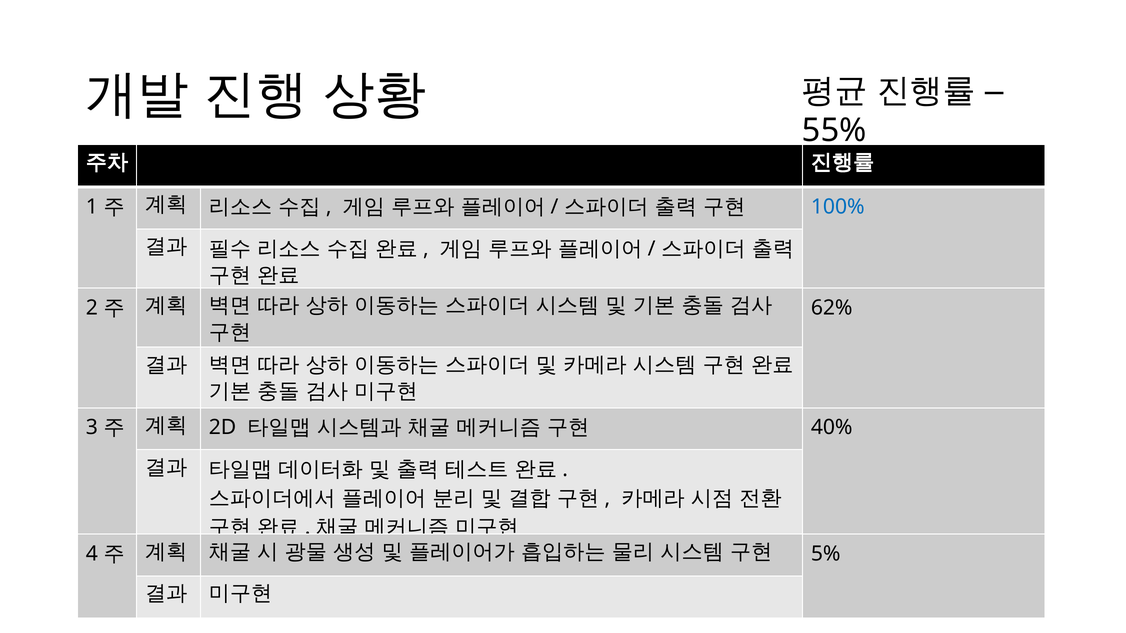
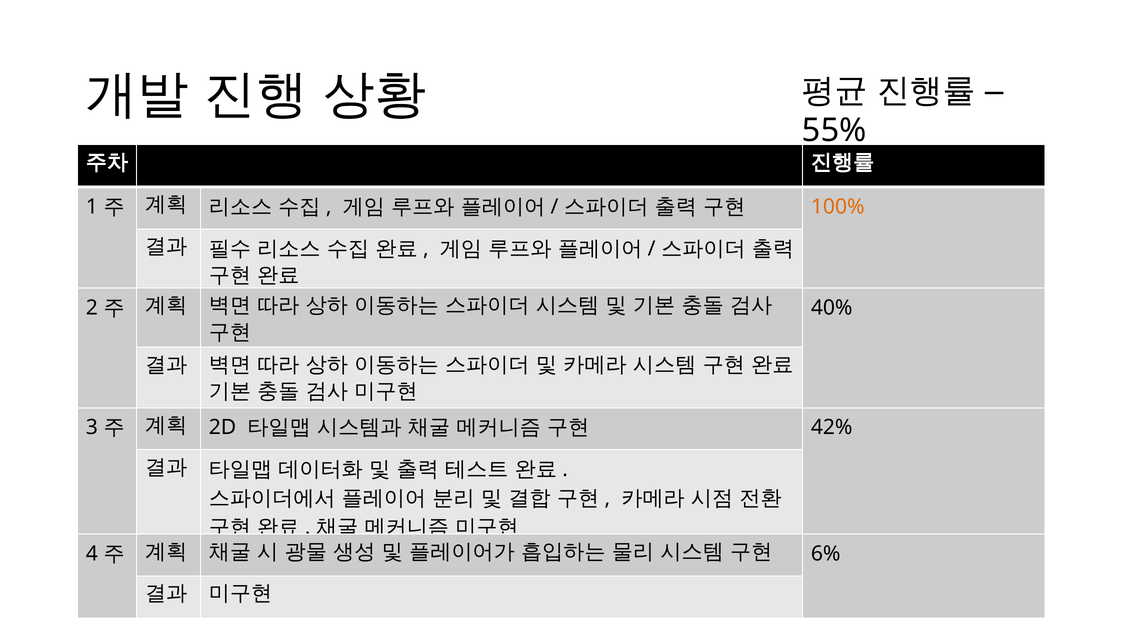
100% colour: blue -> orange
62%: 62% -> 40%
40%: 40% -> 42%
5%: 5% -> 6%
